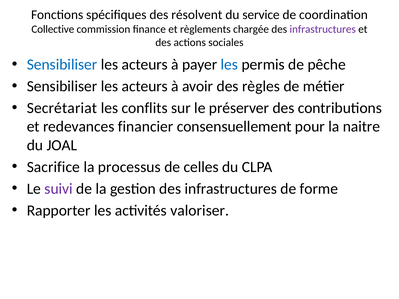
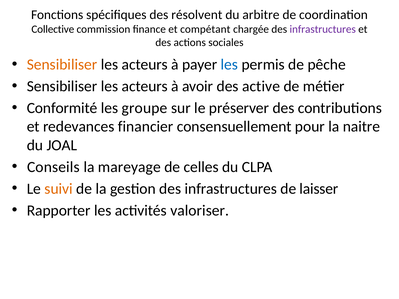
service: service -> arbitre
règlements: règlements -> compétant
Sensibiliser at (62, 65) colour: blue -> orange
règles: règles -> active
Secrétariat: Secrétariat -> Conformité
conflits: conflits -> groupe
Sacrifice: Sacrifice -> Conseils
processus: processus -> mareyage
suivi colour: purple -> orange
forme: forme -> laisser
